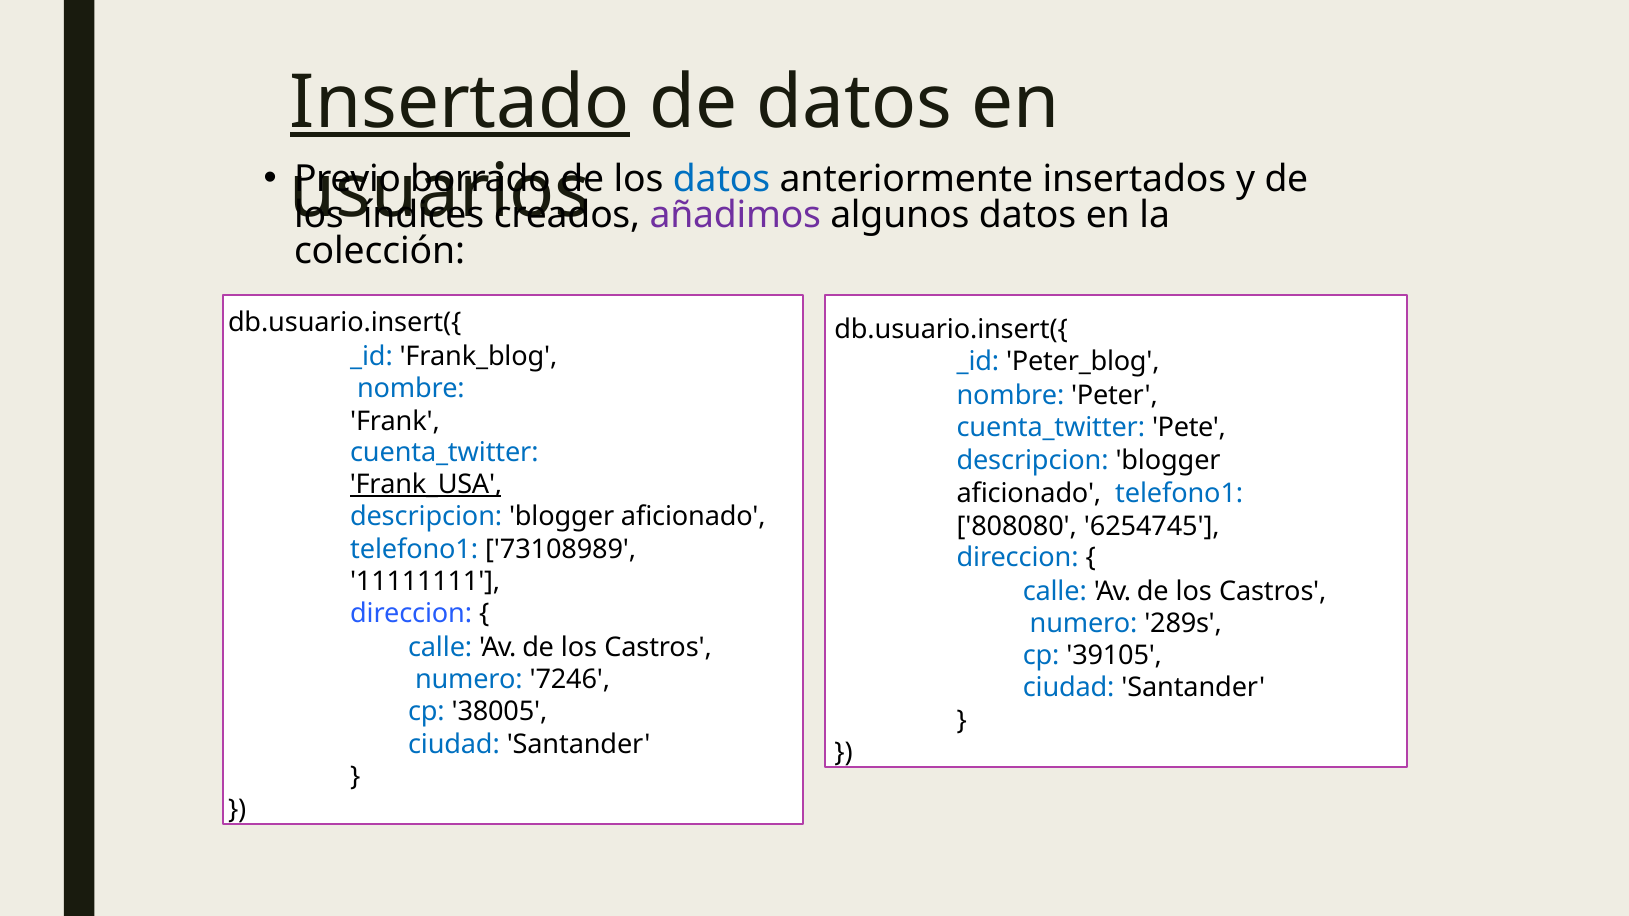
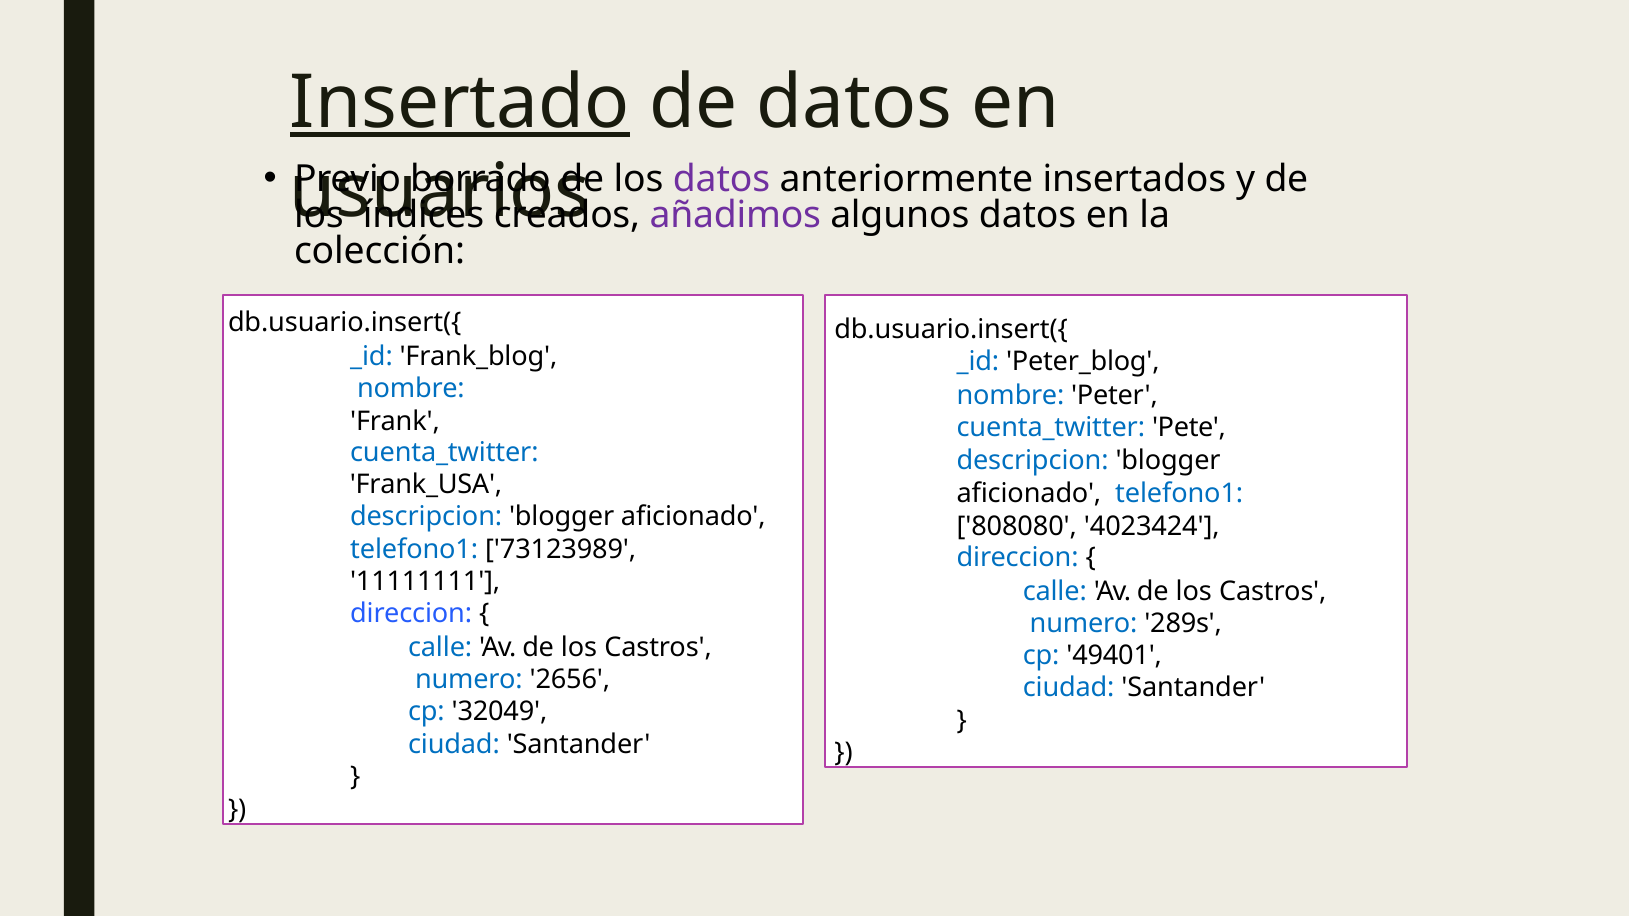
datos at (722, 179) colour: blue -> purple
Frank_USA underline: present -> none
6254745: 6254745 -> 4023424
73108989: 73108989 -> 73123989
39105: 39105 -> 49401
7246: 7246 -> 2656
38005: 38005 -> 32049
